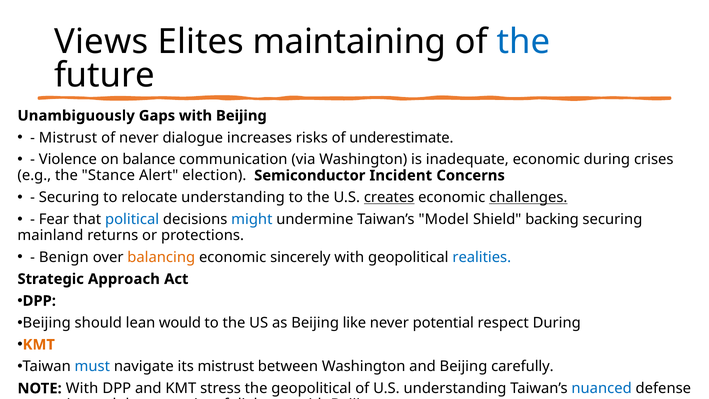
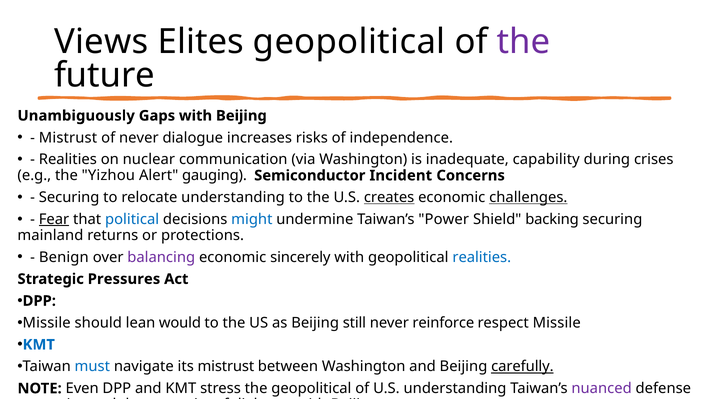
Elites maintaining: maintaining -> geopolitical
the at (523, 42) colour: blue -> purple
underestimate: underestimate -> independence
Violence at (68, 159): Violence -> Realities
balance: balance -> nuclear
inadequate economic: economic -> capability
Stance: Stance -> Yizhou
election: election -> gauging
Fear underline: none -> present
Model: Model -> Power
balancing colour: orange -> purple
Approach: Approach -> Pressures
Beijing at (47, 323): Beijing -> Missile
like: like -> still
potential: potential -> reinforce
respect During: During -> Missile
KMT at (39, 345) colour: orange -> blue
carefully underline: none -> present
With at (82, 388): With -> Even
nuanced colour: blue -> purple
